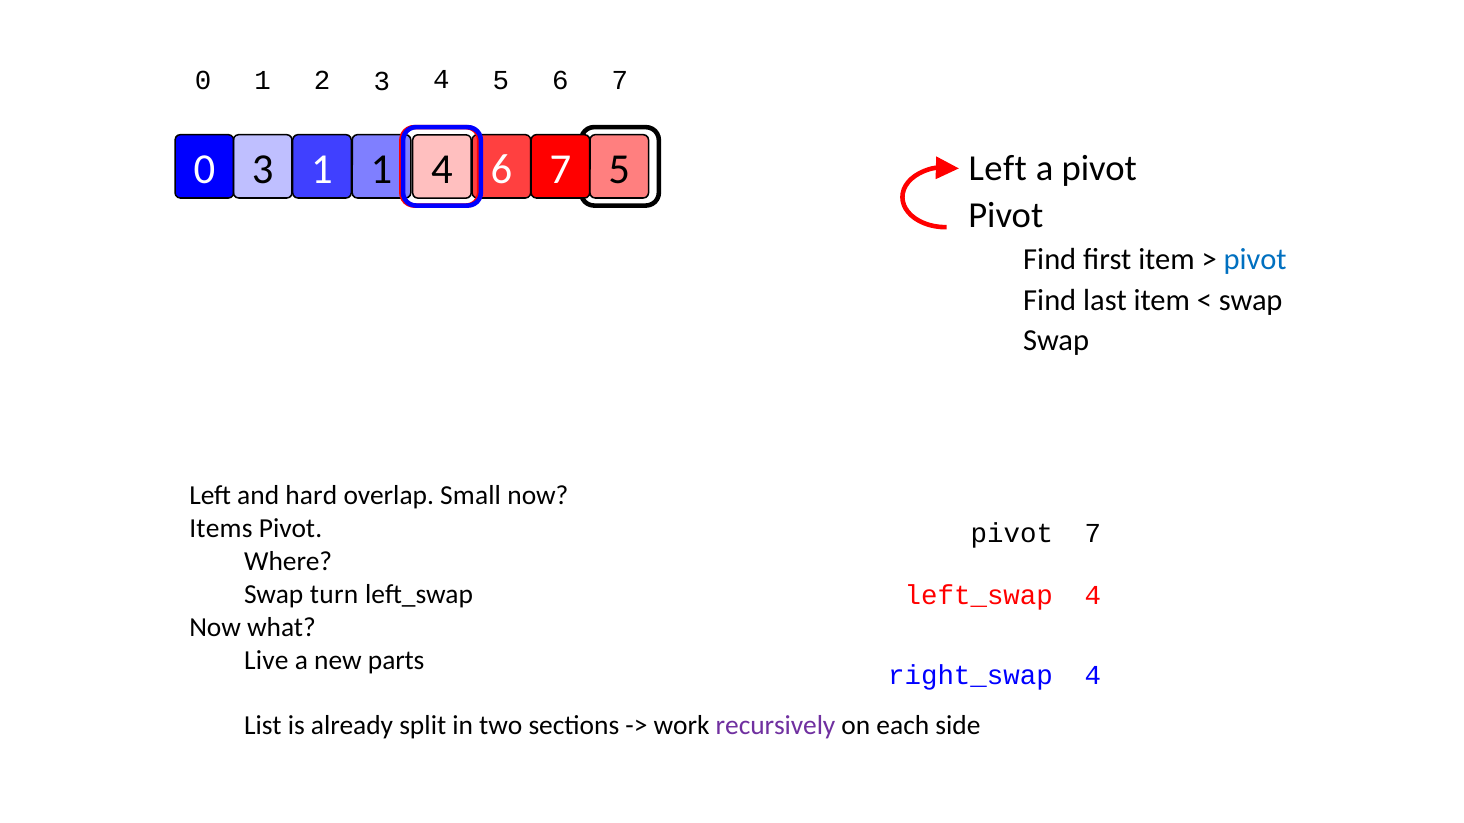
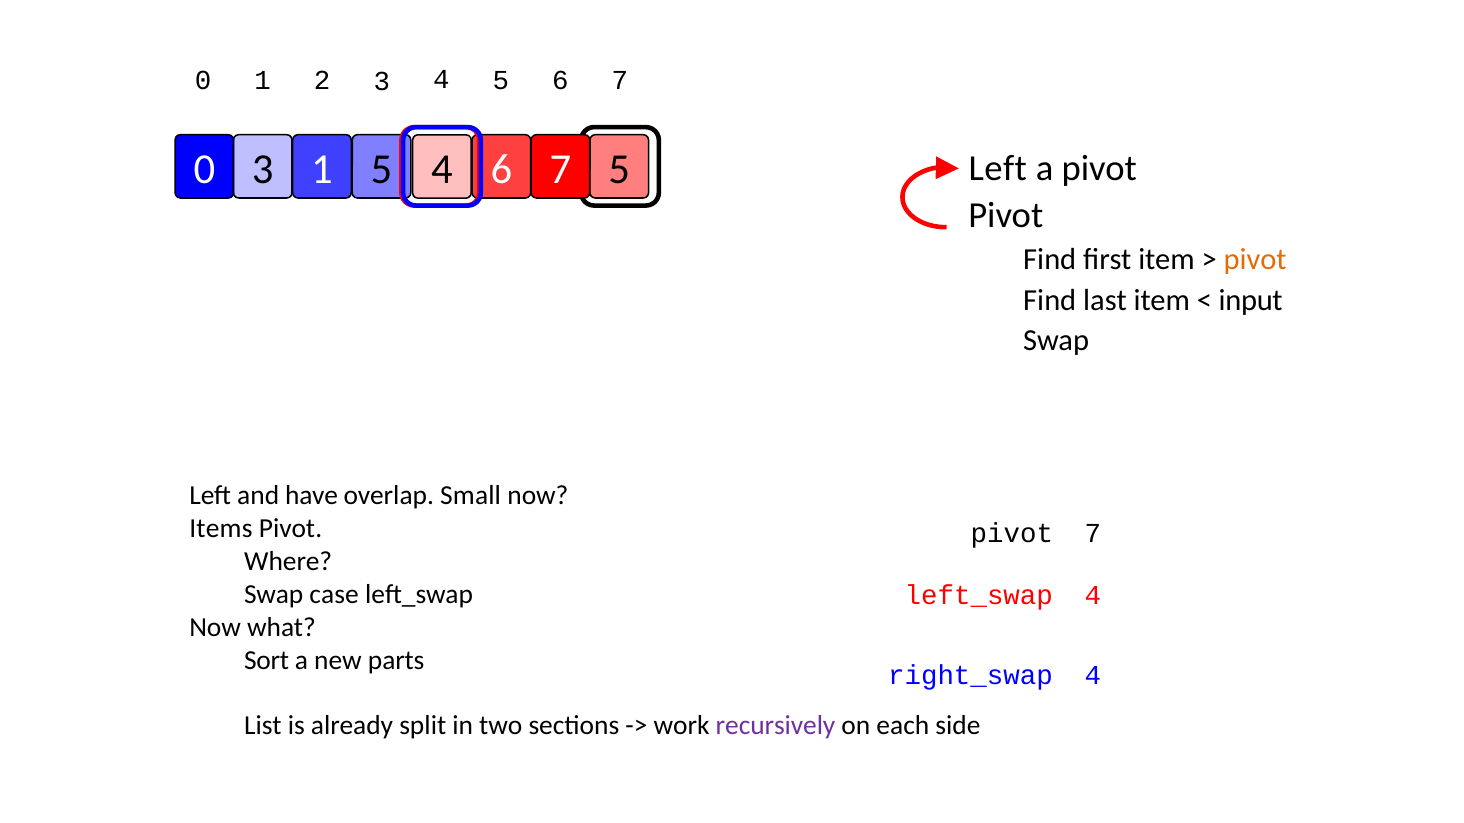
1 1: 1 -> 5
pivot at (1255, 260) colour: blue -> orange
swap at (1251, 300): swap -> input
hard: hard -> have
turn: turn -> case
Live: Live -> Sort
